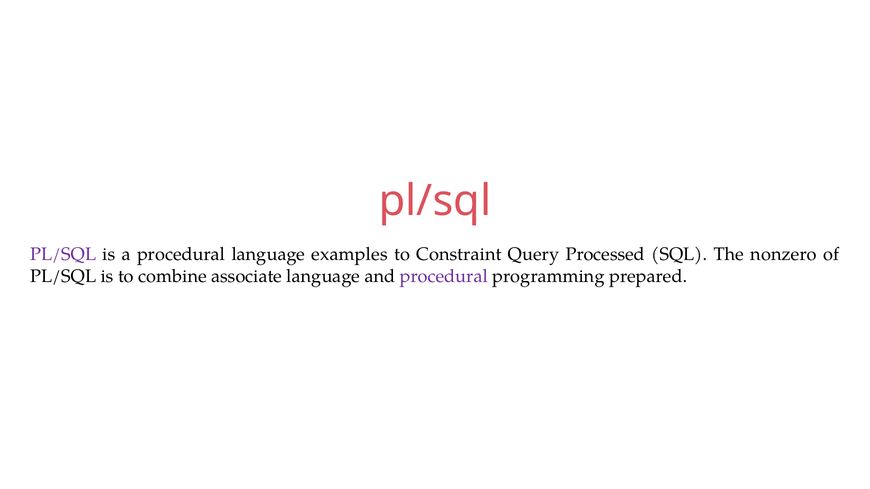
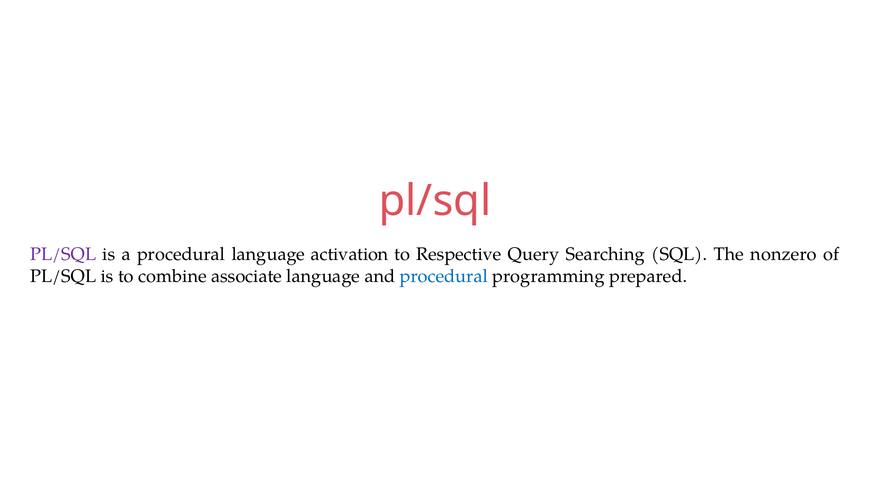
examples: examples -> activation
Constraint: Constraint -> Respective
Processed: Processed -> Searching
procedural at (444, 276) colour: purple -> blue
